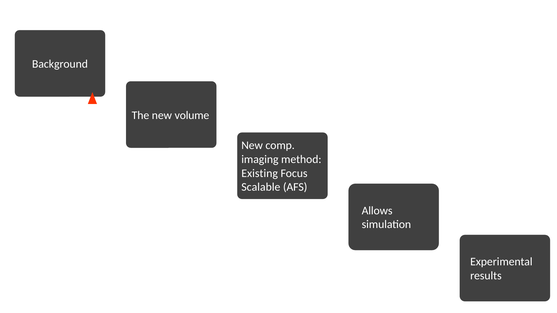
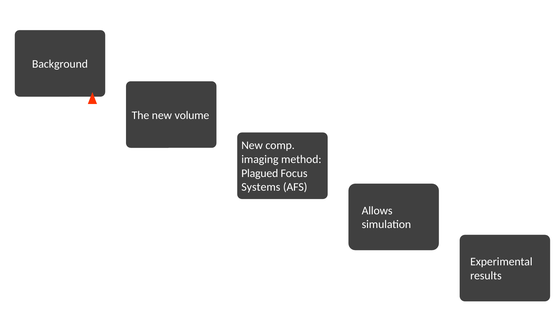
Existing: Existing -> Plagued
Scalable: Scalable -> Systems
